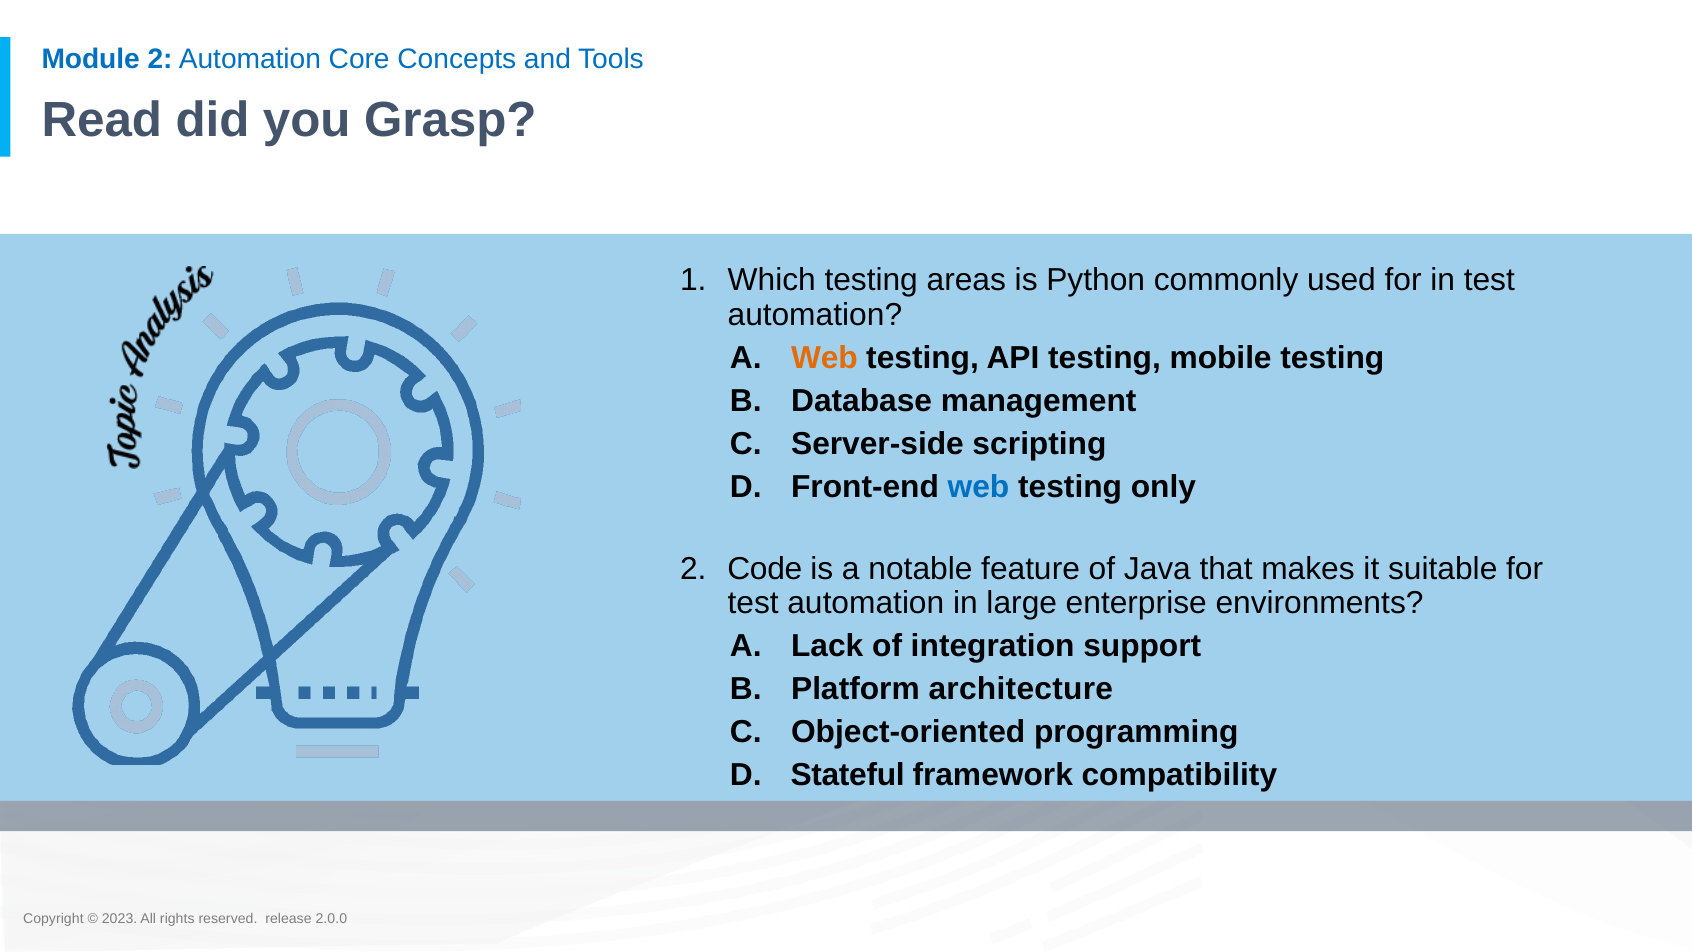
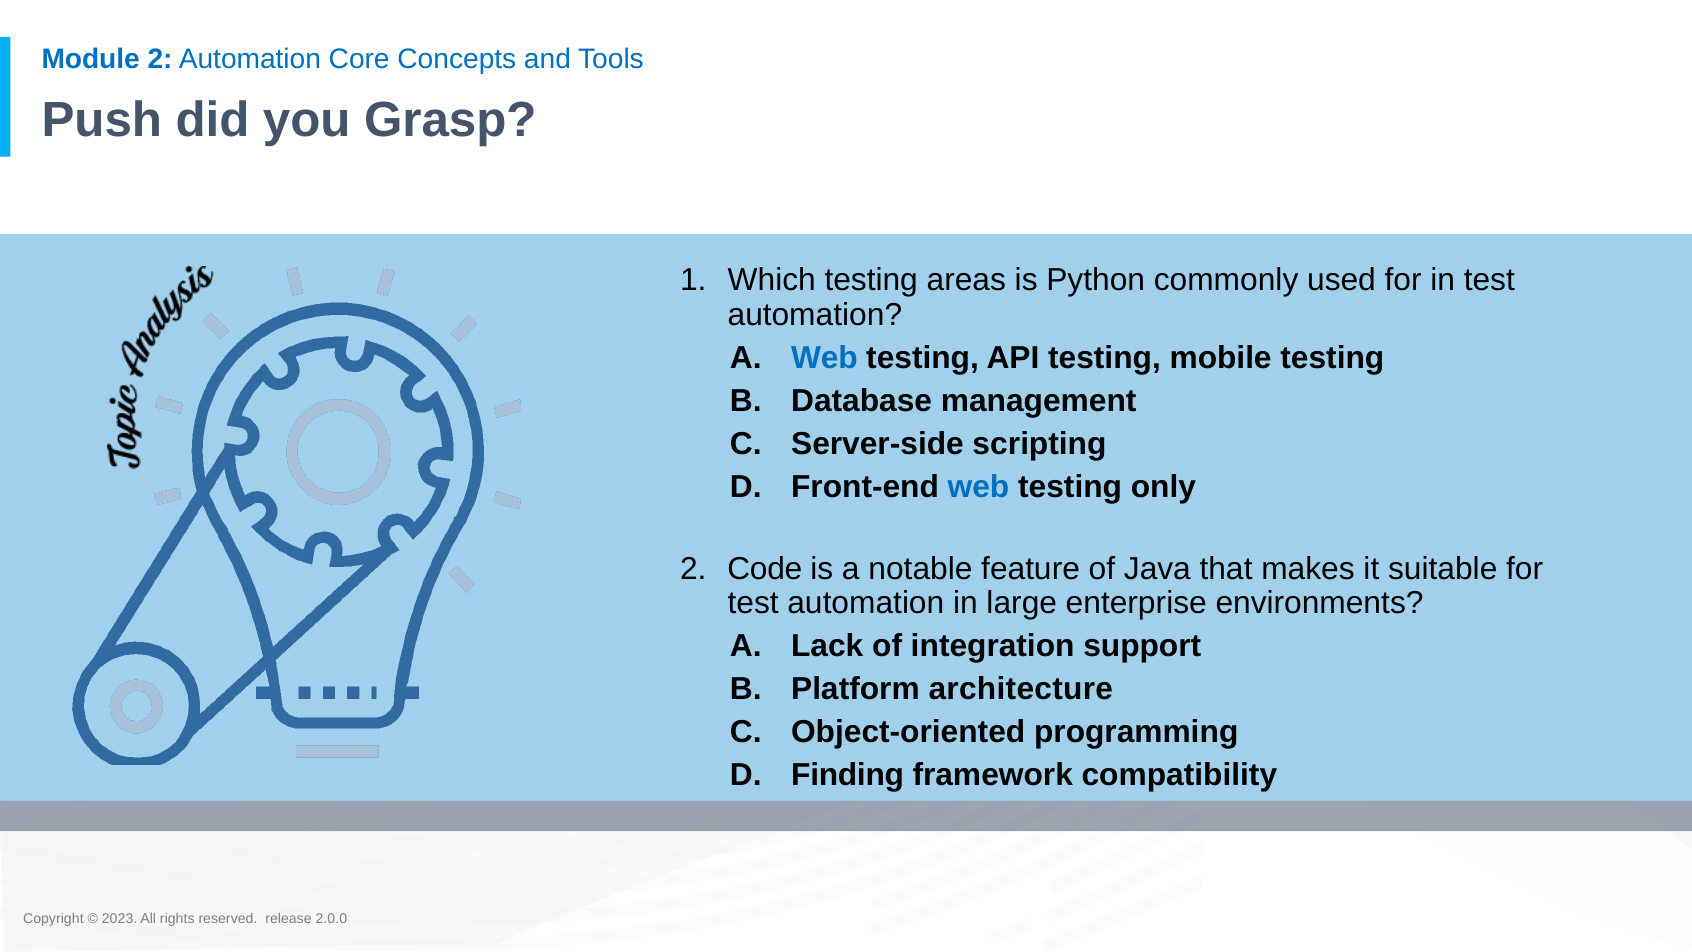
Read: Read -> Push
Web at (824, 358) colour: orange -> blue
Stateful: Stateful -> Finding
